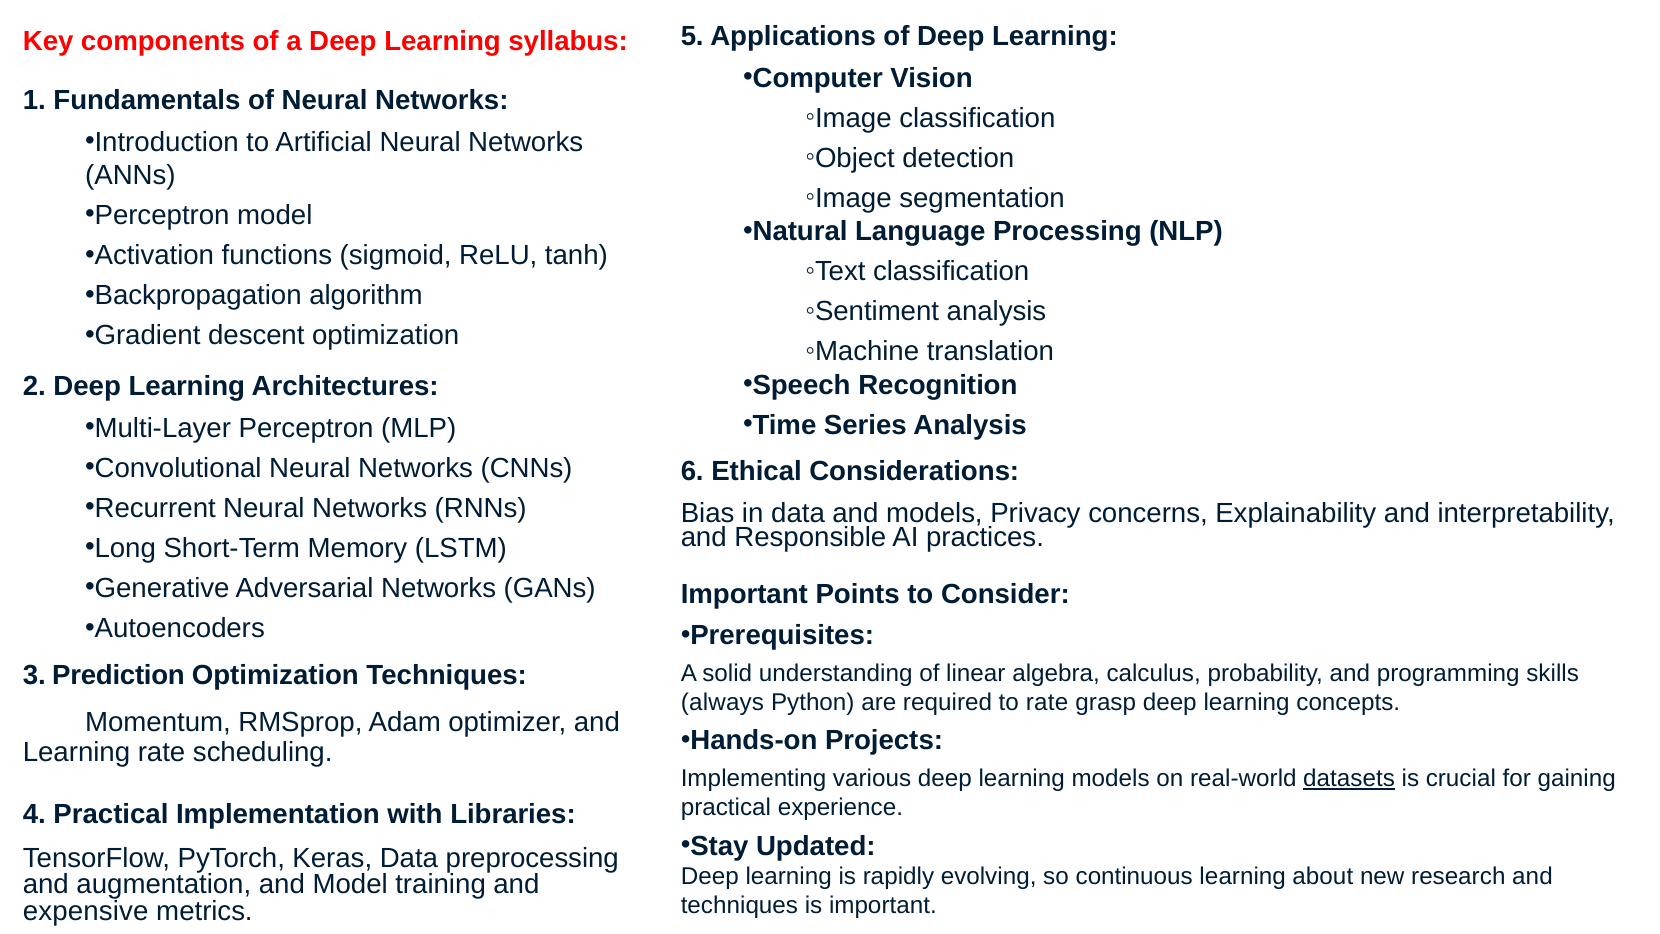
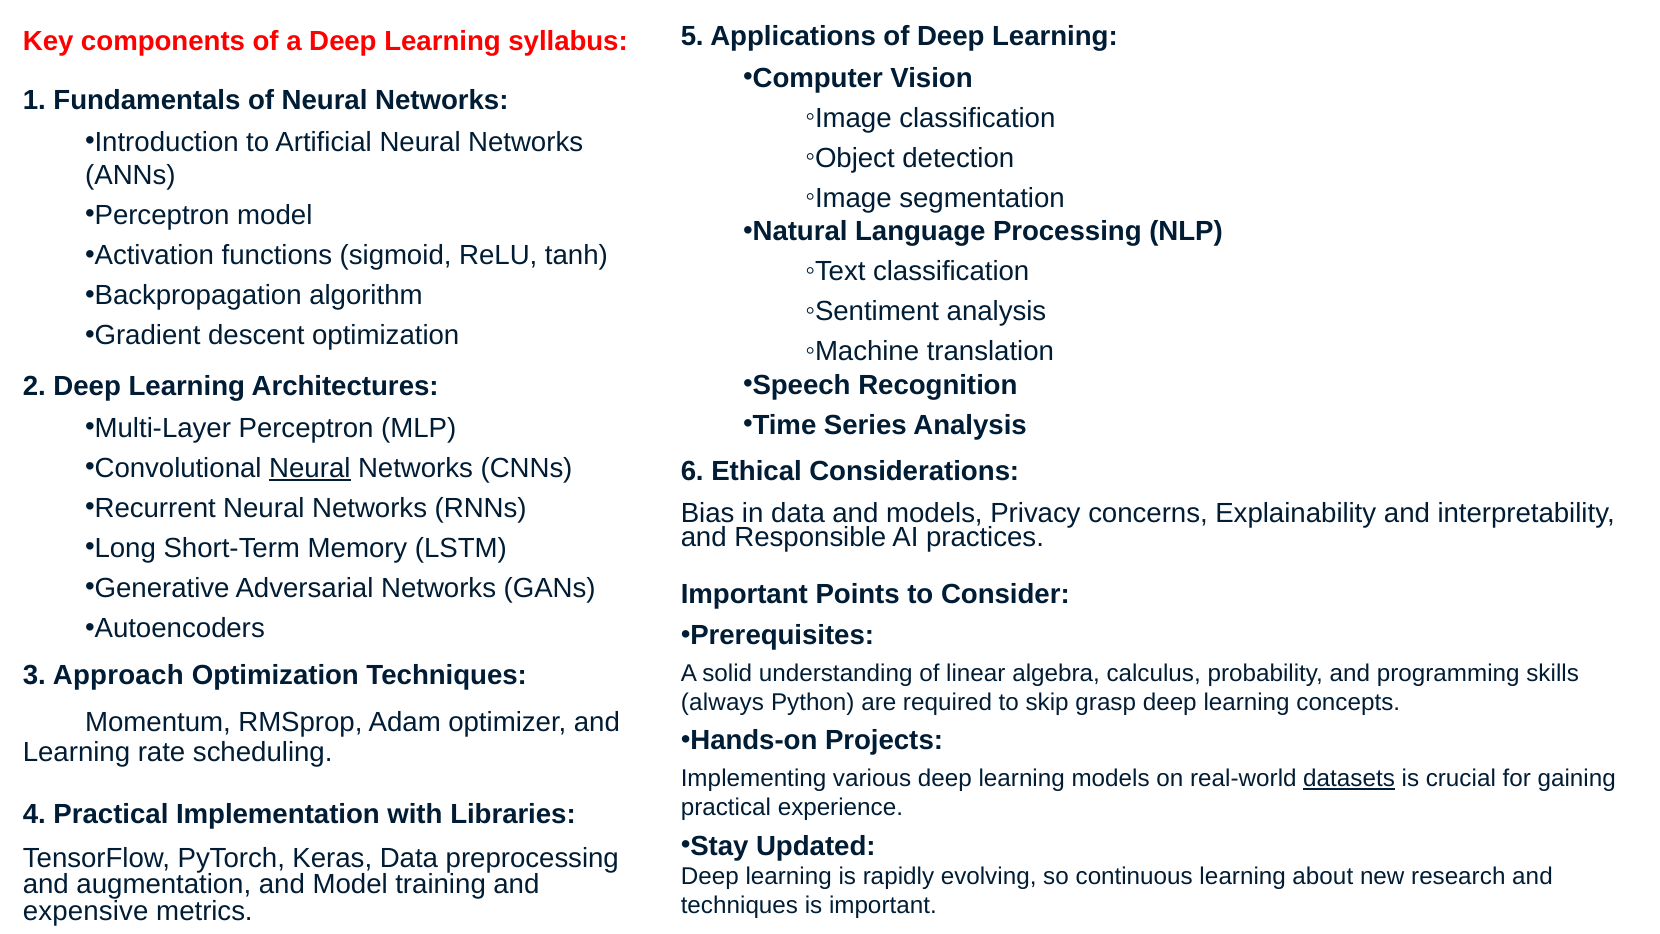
Neural at (310, 468) underline: none -> present
Prediction: Prediction -> Approach
to rate: rate -> skip
